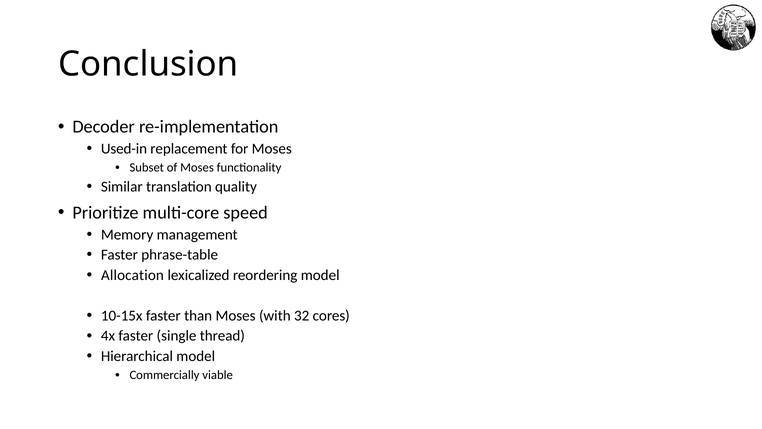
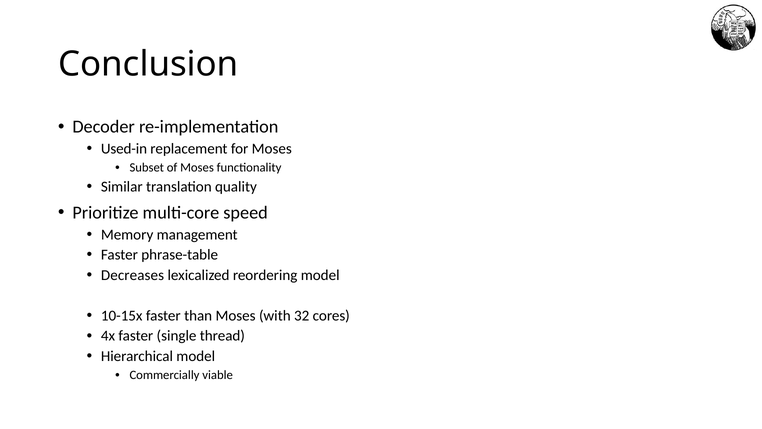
Allocation: Allocation -> Decreases
